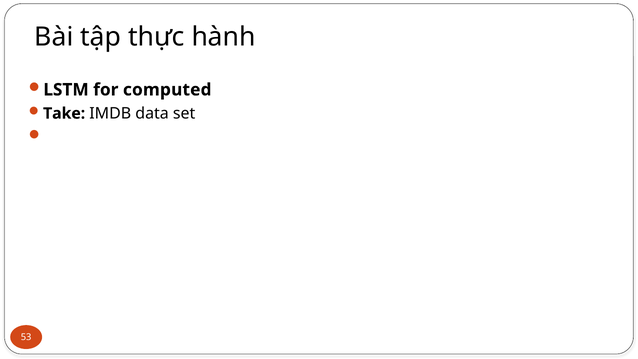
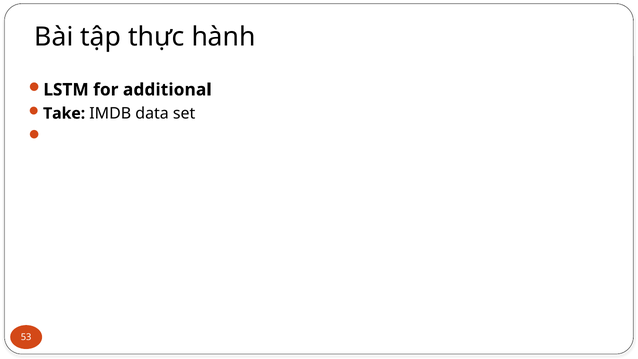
computed: computed -> additional
